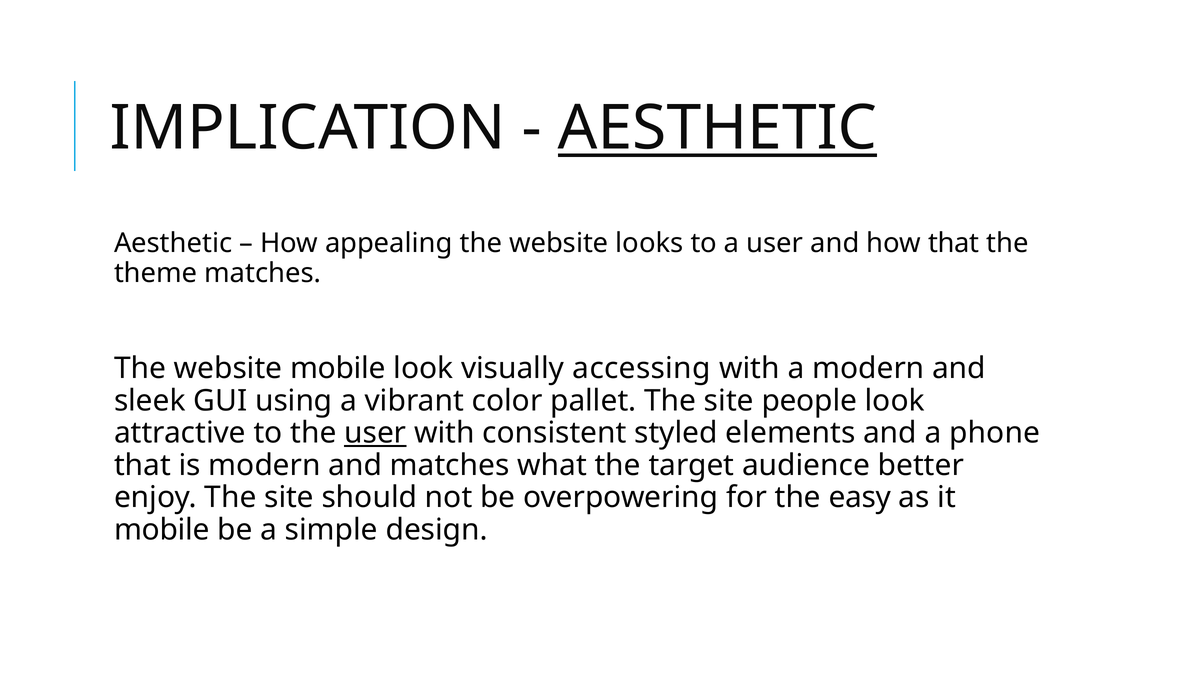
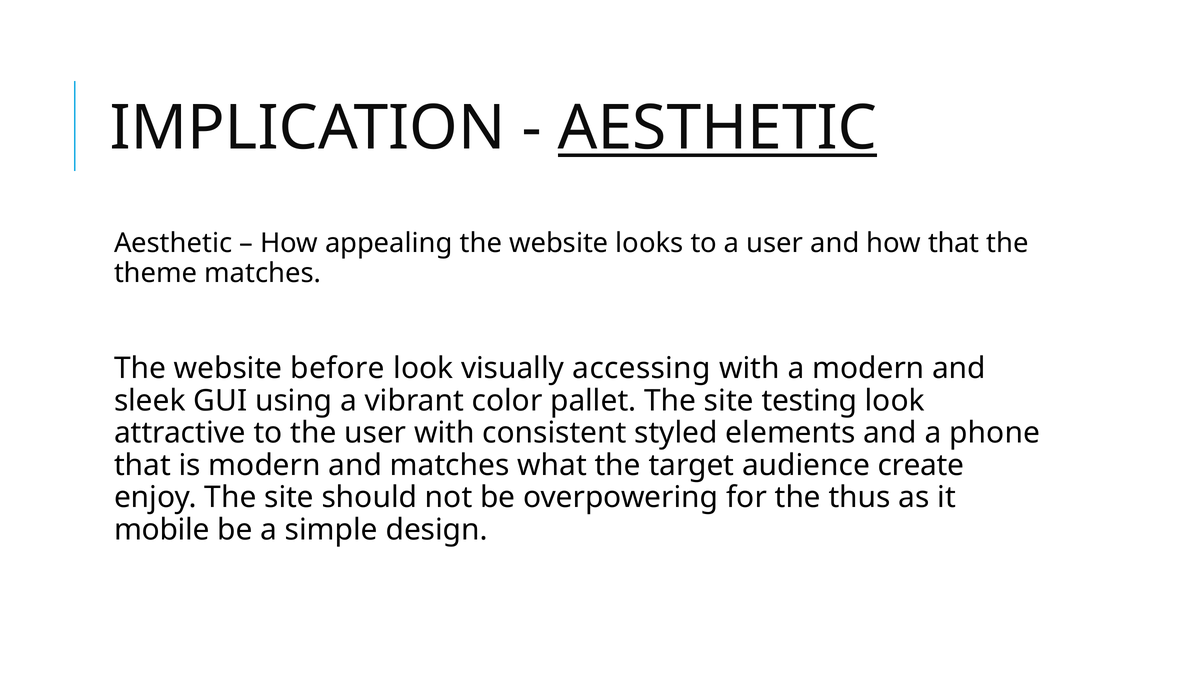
website mobile: mobile -> before
people: people -> testing
user at (375, 433) underline: present -> none
better: better -> create
easy: easy -> thus
